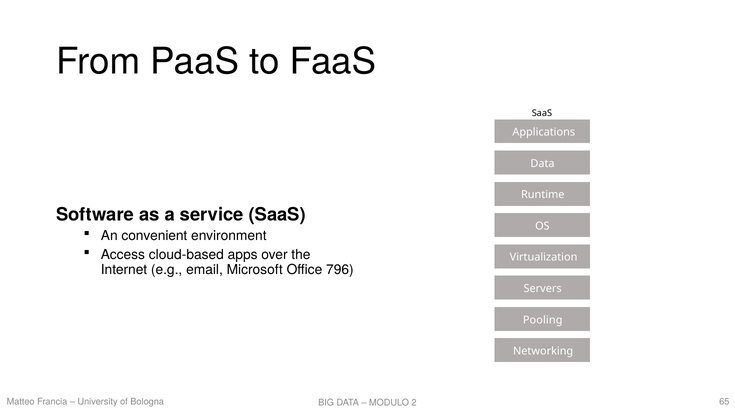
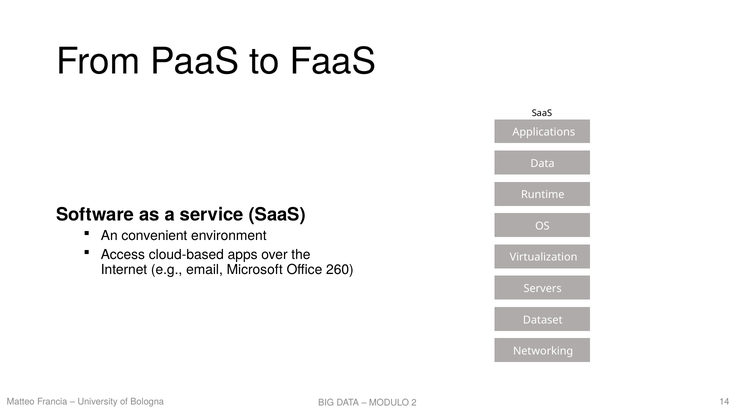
796: 796 -> 260
Pooling: Pooling -> Dataset
65: 65 -> 14
